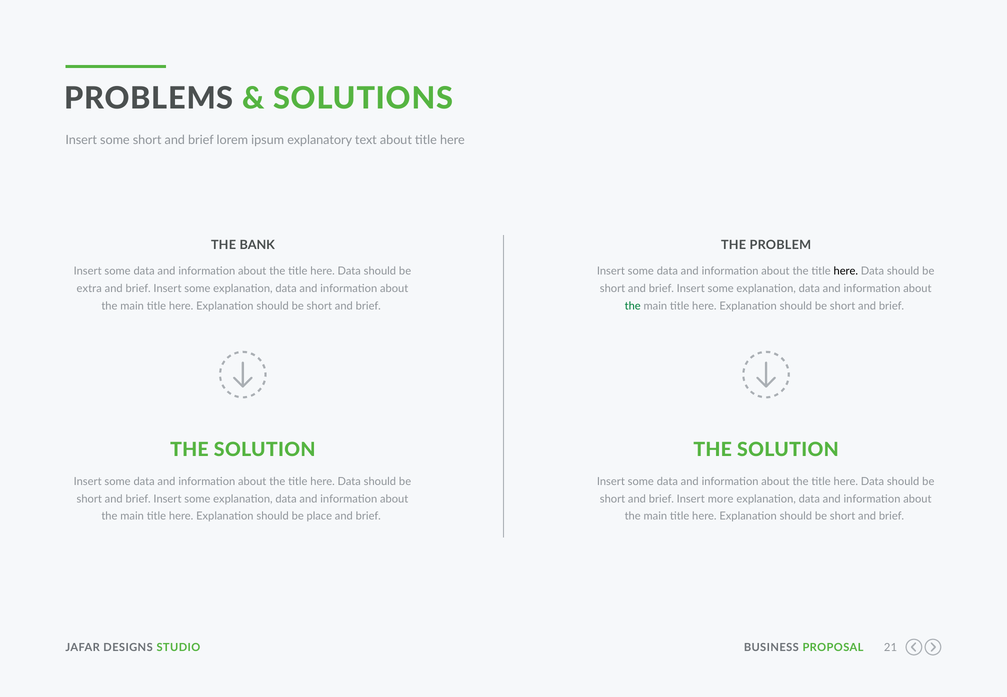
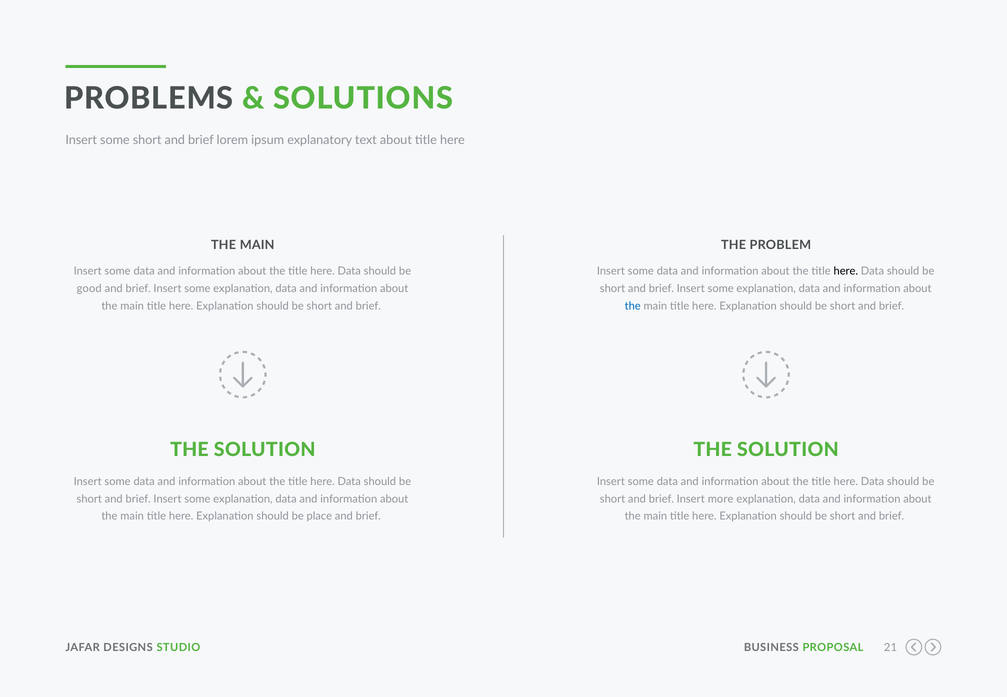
BANK at (257, 245): BANK -> MAIN
extra: extra -> good
the at (633, 306) colour: green -> blue
